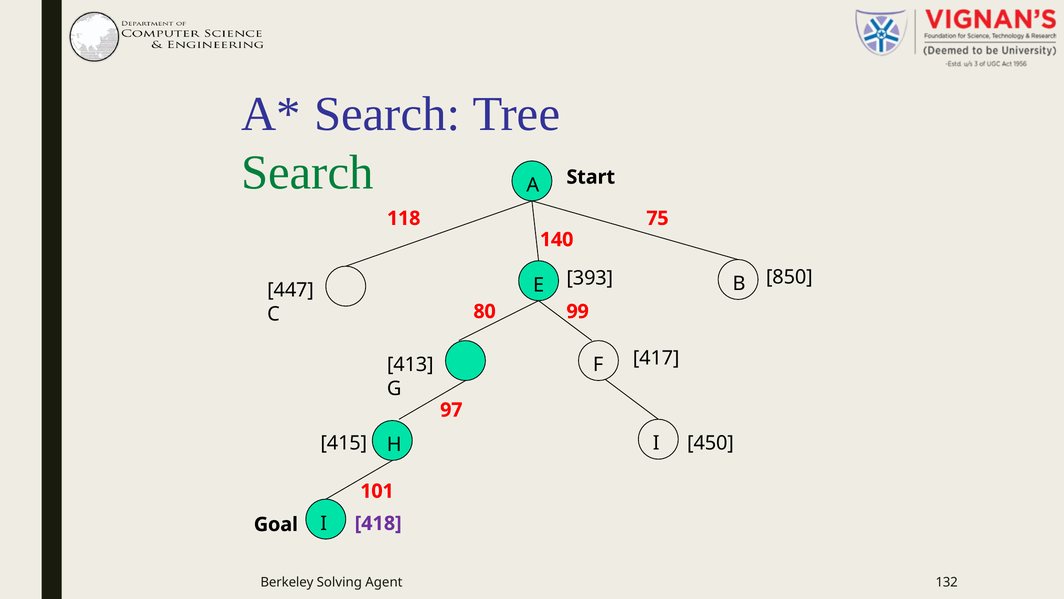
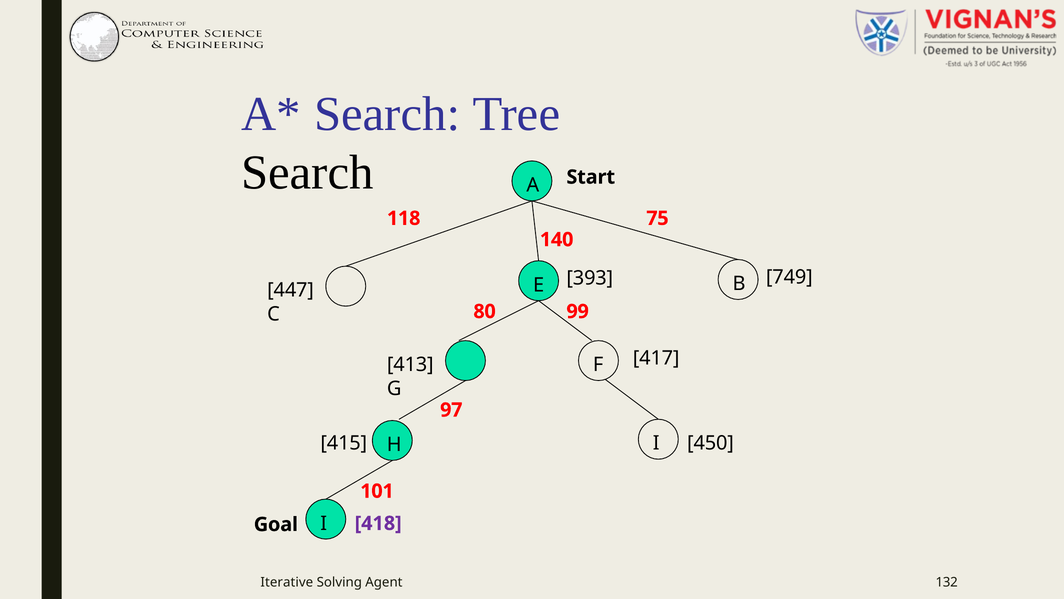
Search at (307, 173) colour: green -> black
850: 850 -> 749
Berkeley: Berkeley -> Iterative
